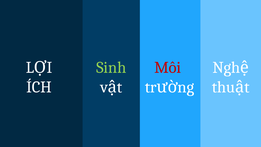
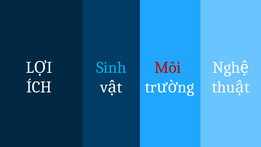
Sinh colour: light green -> light blue
